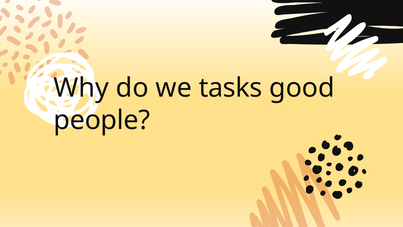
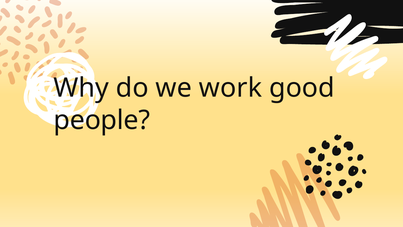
tasks: tasks -> work
